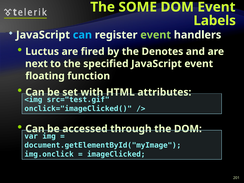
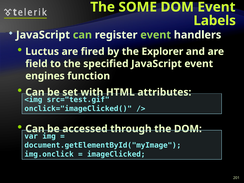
can at (82, 35) colour: light blue -> light green
Denotes: Denotes -> Explorer
next: next -> field
floating: floating -> engines
